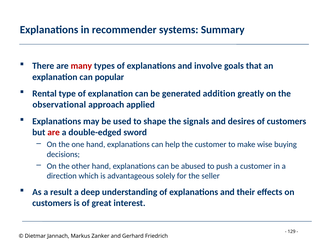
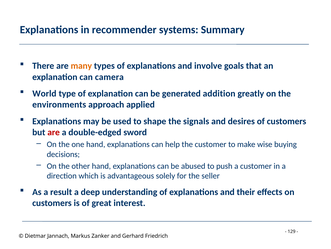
many colour: red -> orange
popular: popular -> camera
Rental: Rental -> World
observational: observational -> environments
